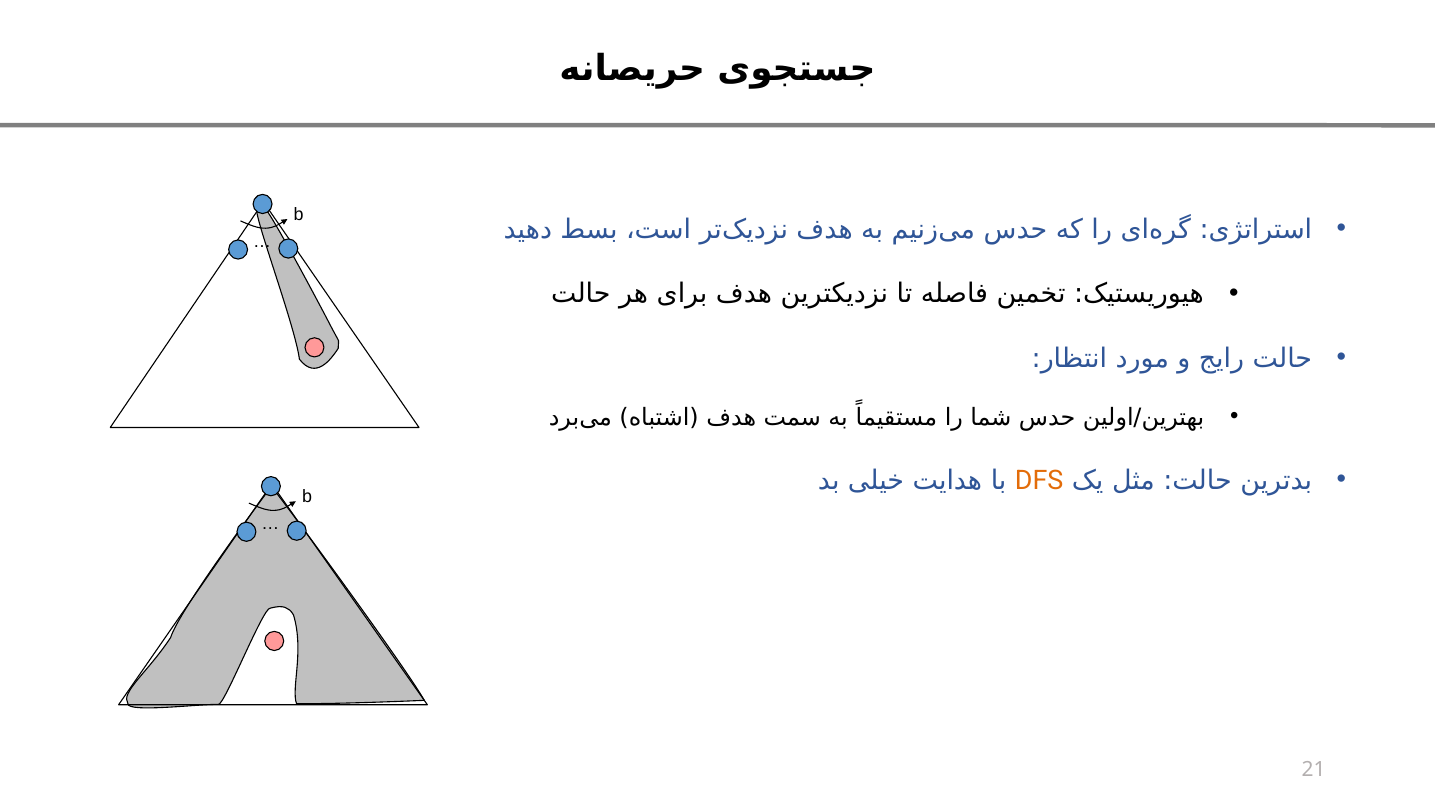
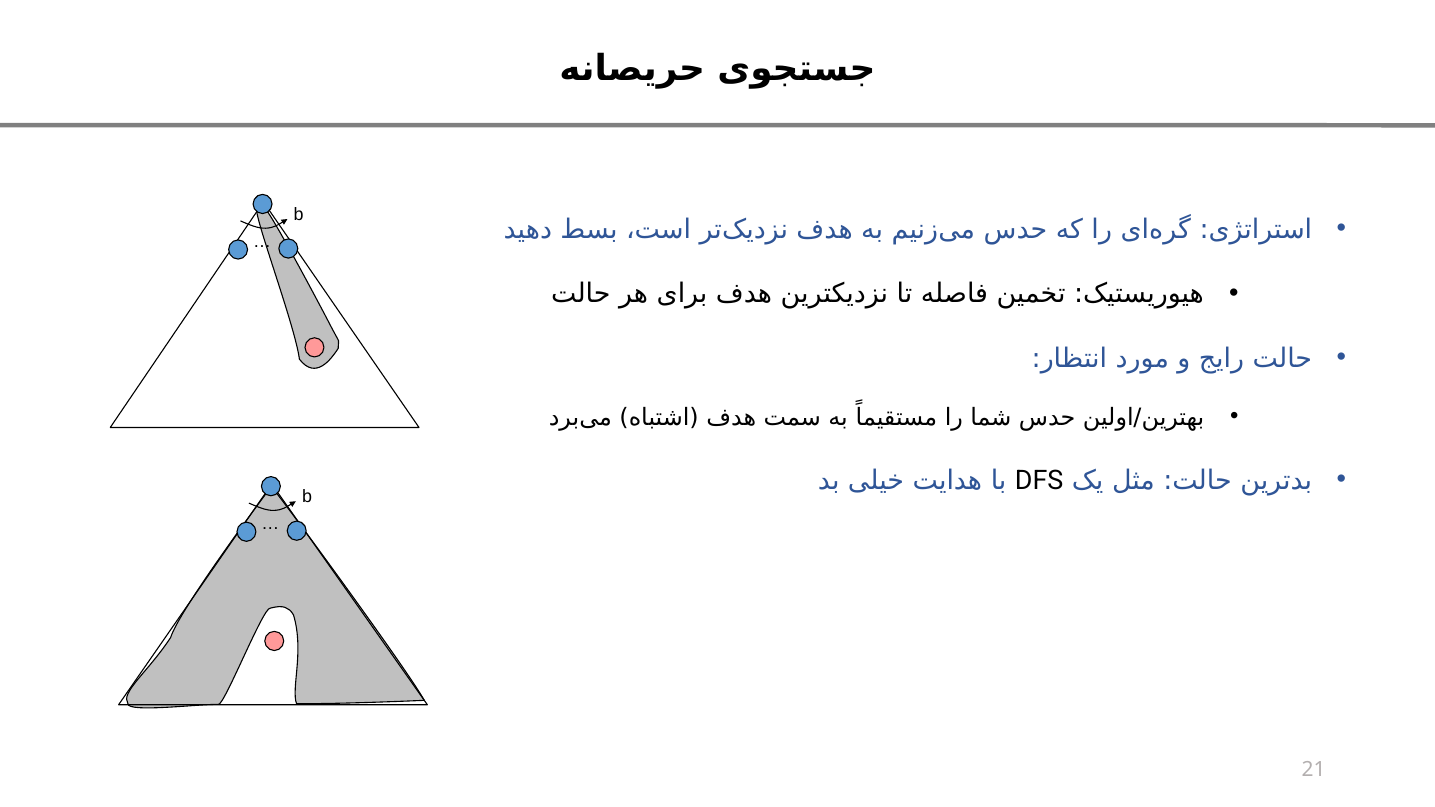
DFS colour: orange -> black
